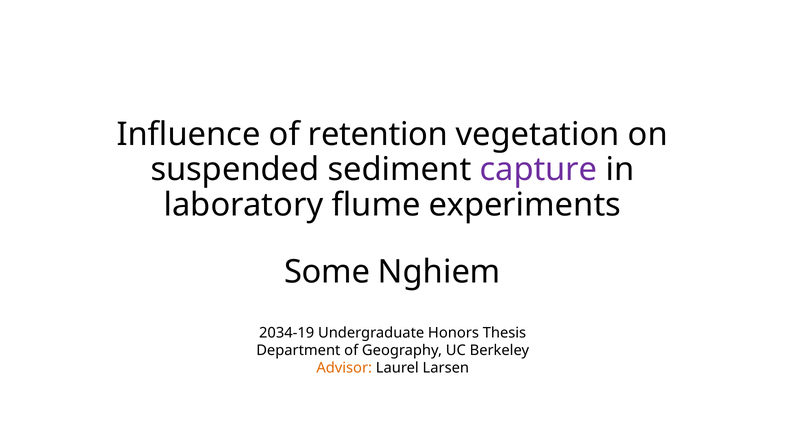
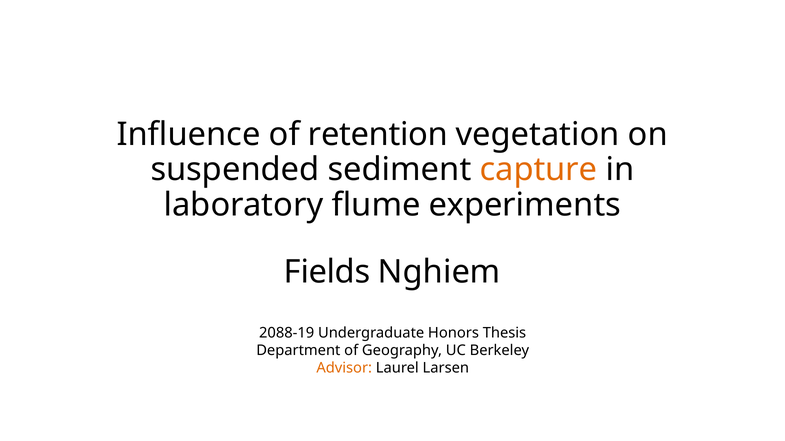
capture colour: purple -> orange
Some: Some -> Fields
2034-19: 2034-19 -> 2088-19
